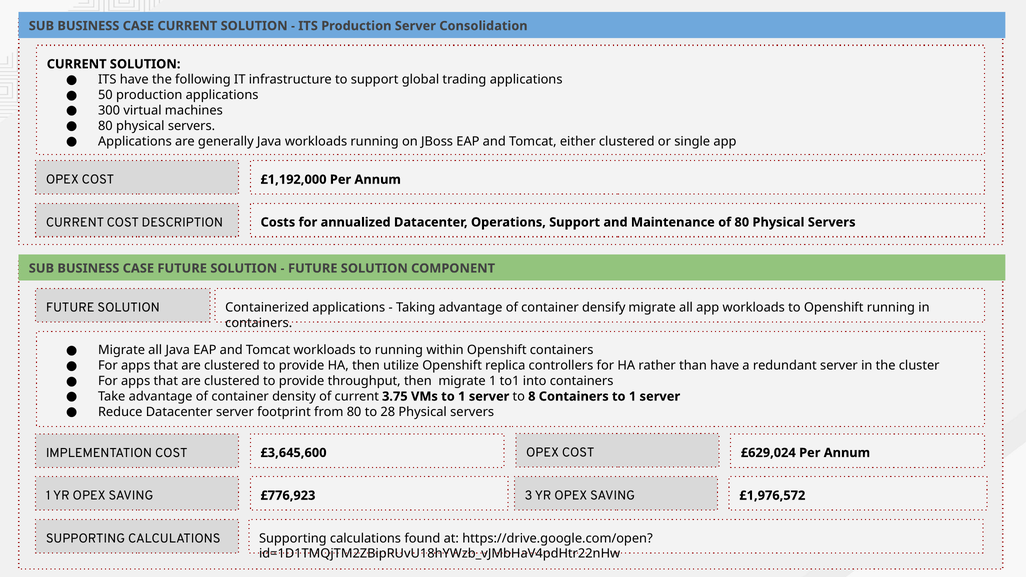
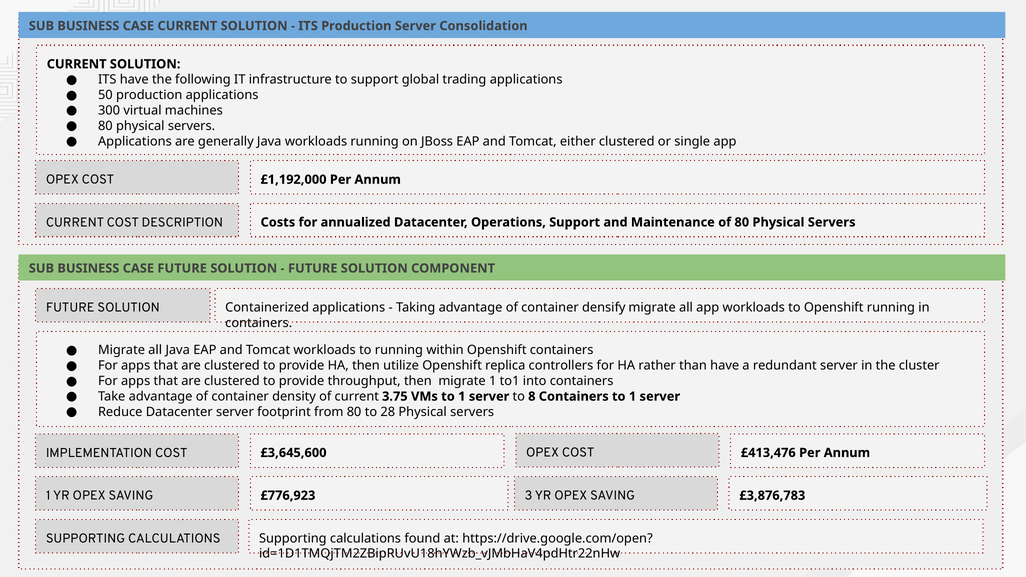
£629,024: £629,024 -> £413,476
£1,976,572: £1,976,572 -> £3,876,783
